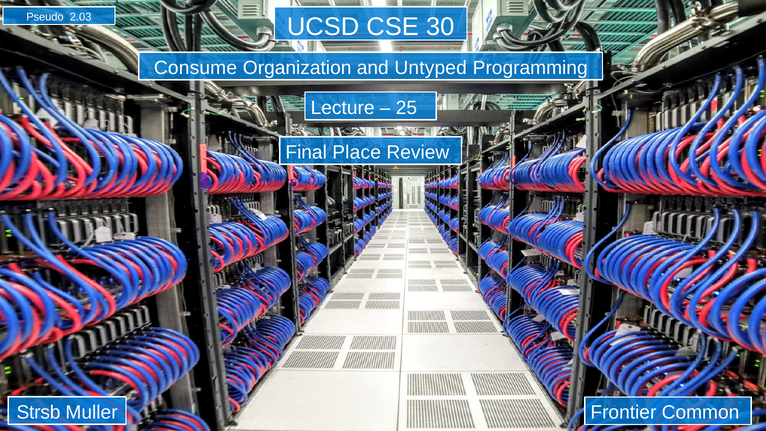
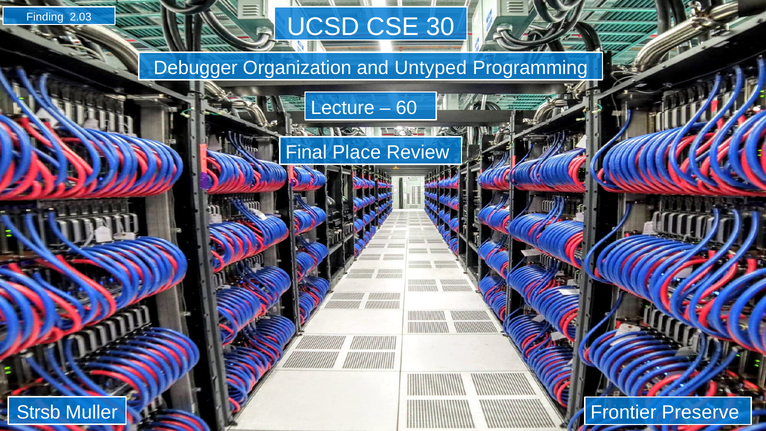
Pseudo: Pseudo -> Finding
Consume: Consume -> Debugger
25: 25 -> 60
Common: Common -> Preserve
